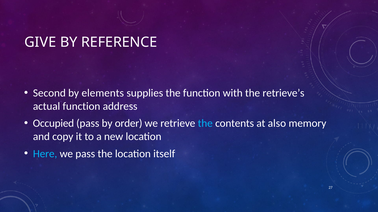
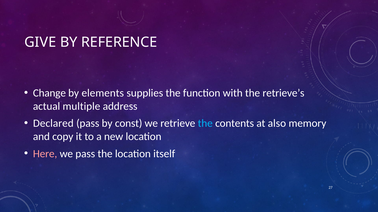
Second: Second -> Change
actual function: function -> multiple
Occupied: Occupied -> Declared
order: order -> const
Here colour: light blue -> pink
